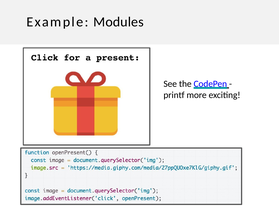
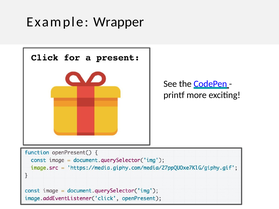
Modules: Modules -> Wrapper
